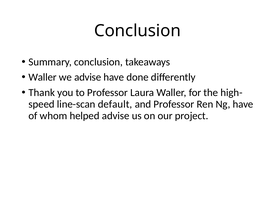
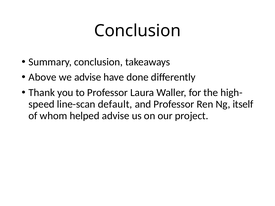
Waller at (43, 77): Waller -> Above
Ng have: have -> itself
